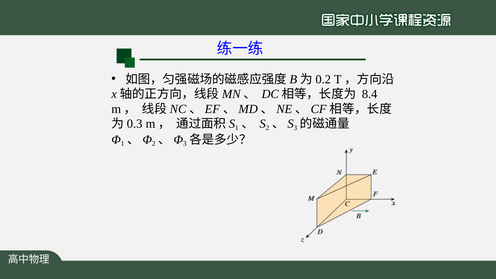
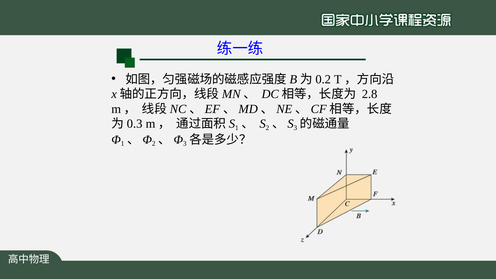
8.4: 8.4 -> 2.8
